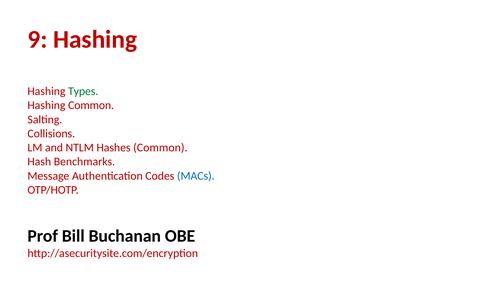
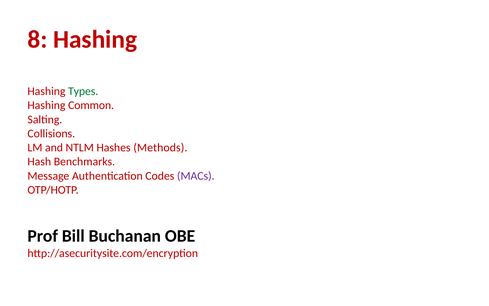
9: 9 -> 8
Hashes Common: Common -> Methods
MACs colour: blue -> purple
